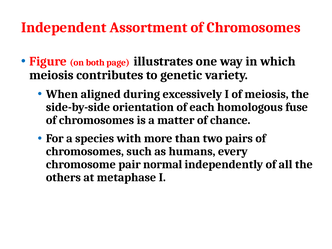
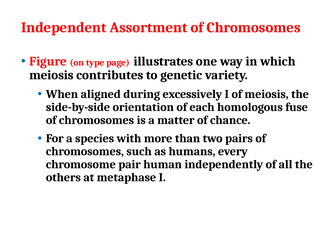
both: both -> type
normal: normal -> human
